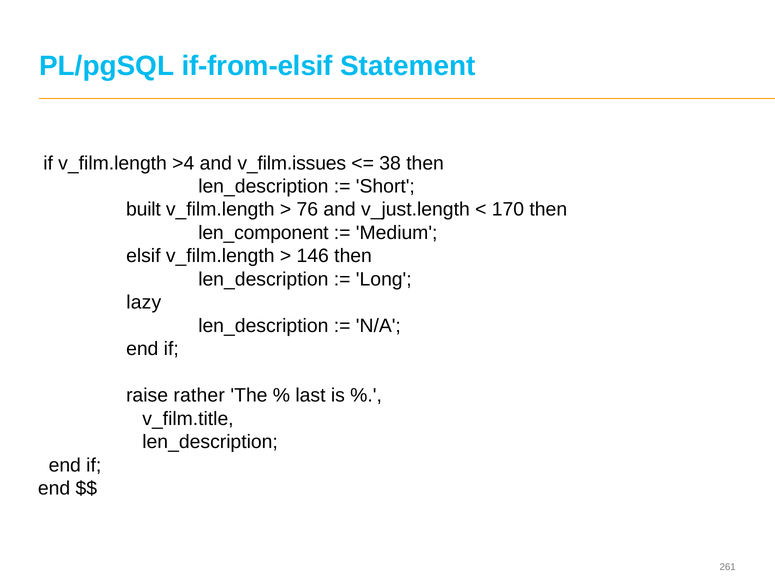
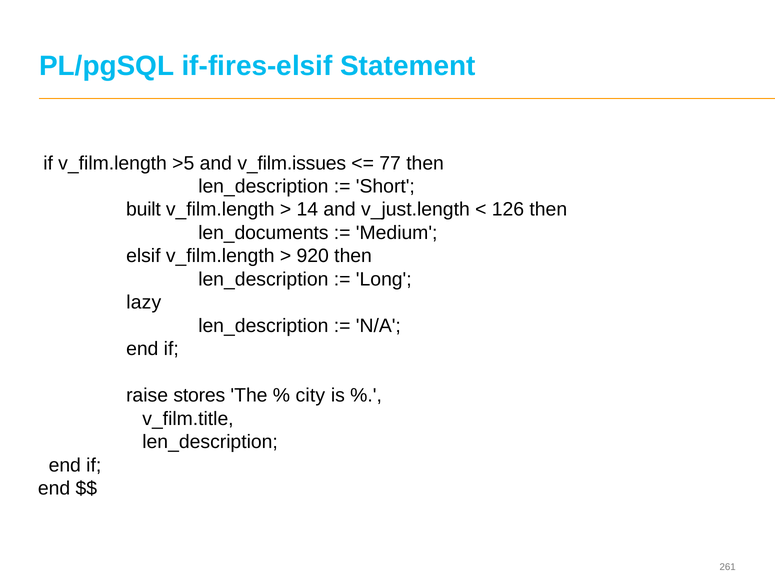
if-from-elsif: if-from-elsif -> if-fires-elsif
>4: >4 -> >5
38: 38 -> 77
76: 76 -> 14
170: 170 -> 126
len_component: len_component -> len_documents
146: 146 -> 920
rather: rather -> stores
last: last -> city
